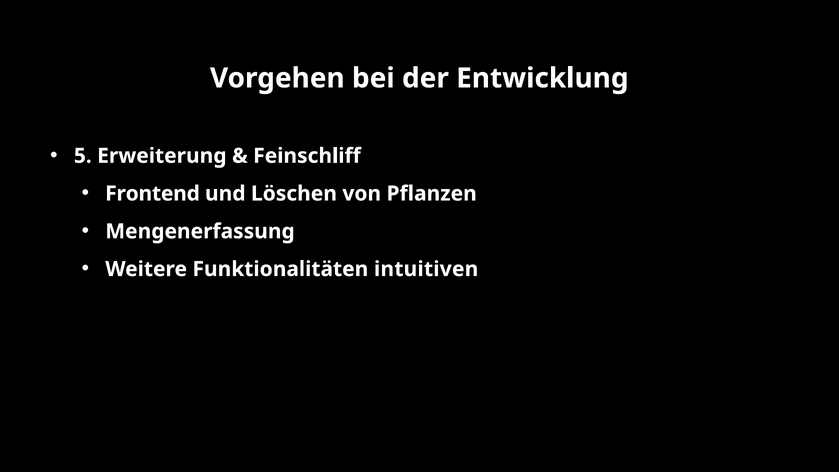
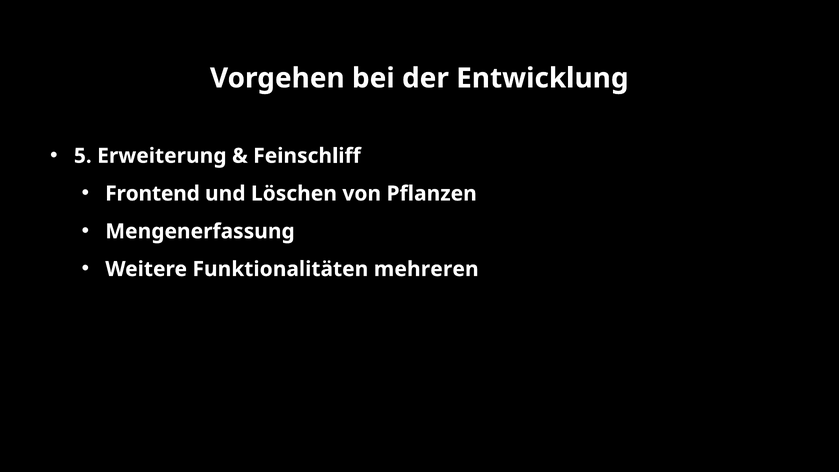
intuitiven: intuitiven -> mehreren
